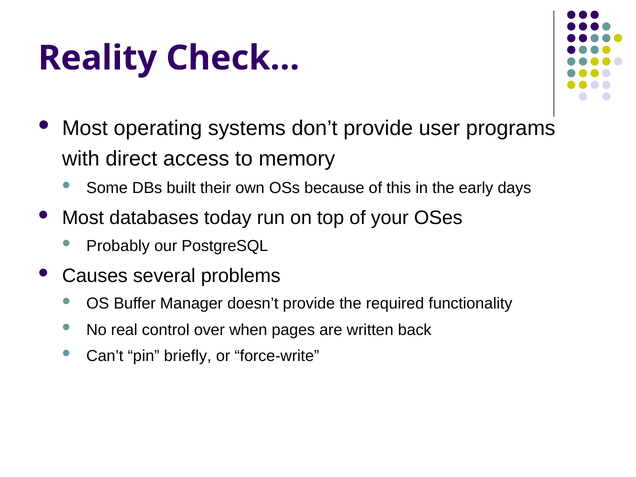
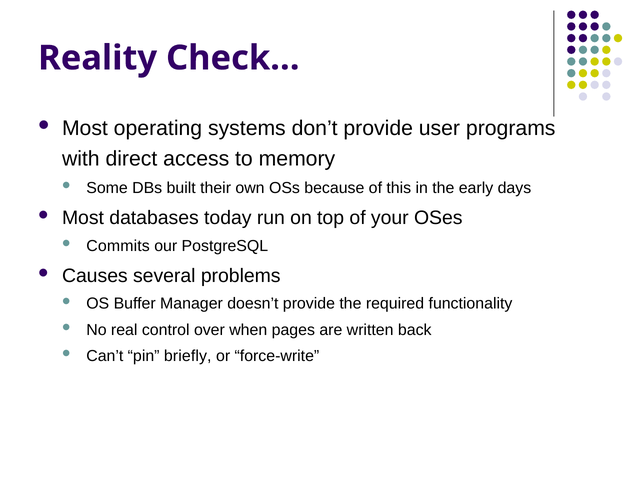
Probably: Probably -> Commits
